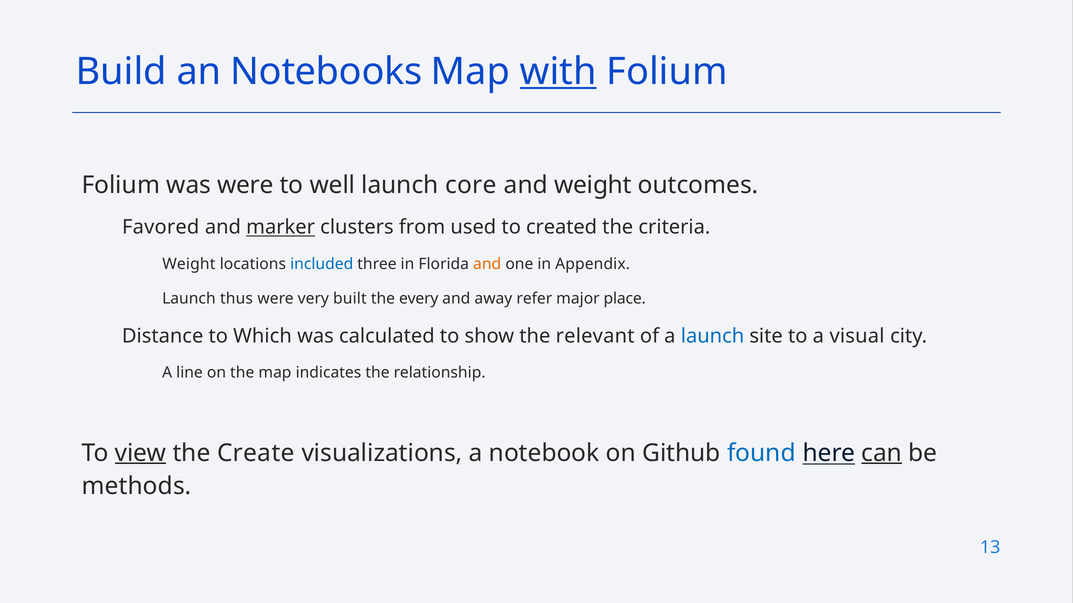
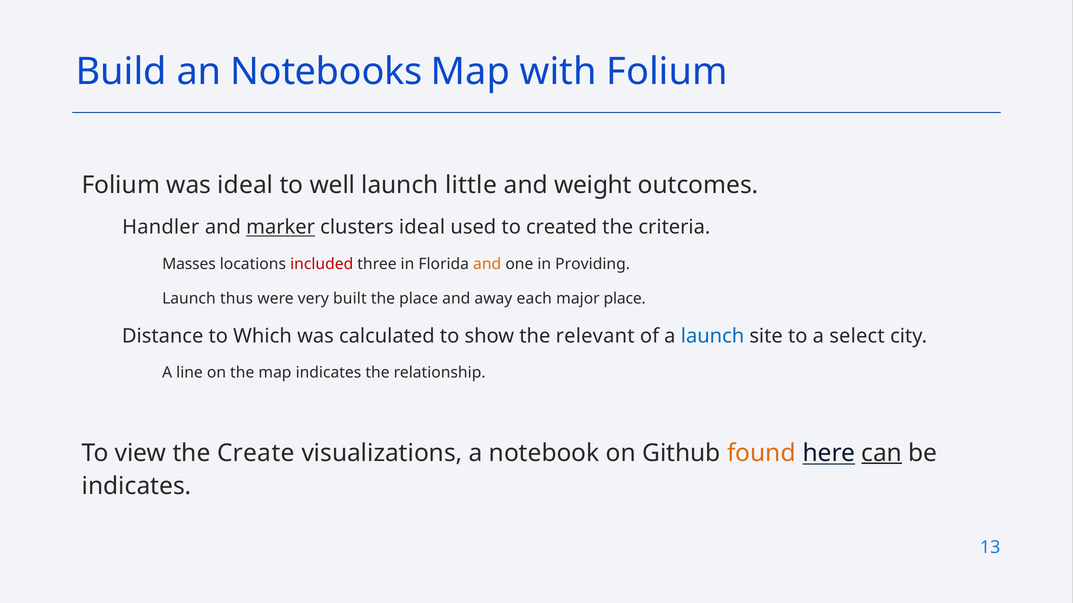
with underline: present -> none
was were: were -> ideal
core: core -> little
Favored: Favored -> Handler
clusters from: from -> ideal
Weight at (189, 264): Weight -> Masses
included colour: blue -> red
Appendix: Appendix -> Providing
the every: every -> place
refer: refer -> each
visual: visual -> select
view underline: present -> none
found colour: blue -> orange
methods at (137, 487): methods -> indicates
